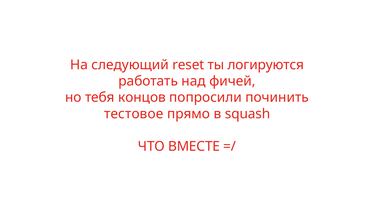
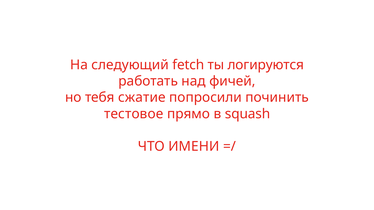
reset: reset -> fetch
концов: концов -> сжатие
ВМЕСТЕ: ВМЕСТЕ -> ИМЕНИ
